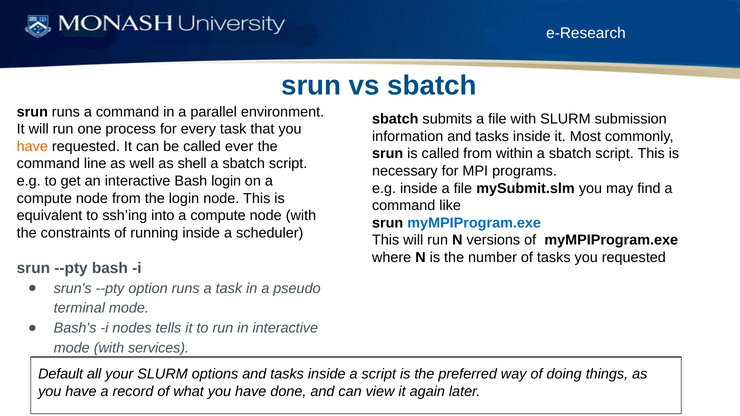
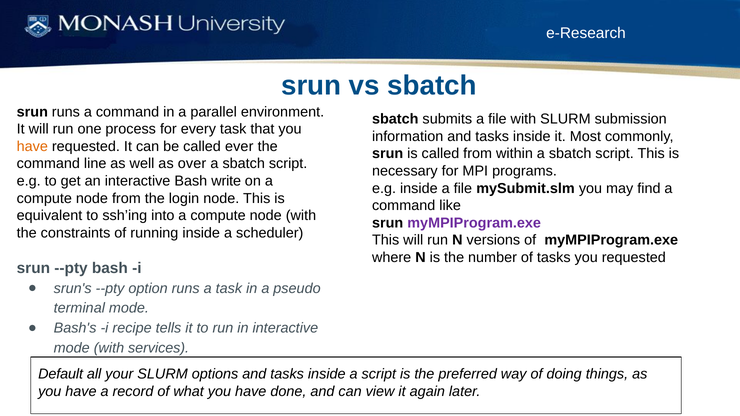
shell: shell -> over
Bash login: login -> write
myMPIProgram.exe at (474, 223) colour: blue -> purple
nodes: nodes -> recipe
